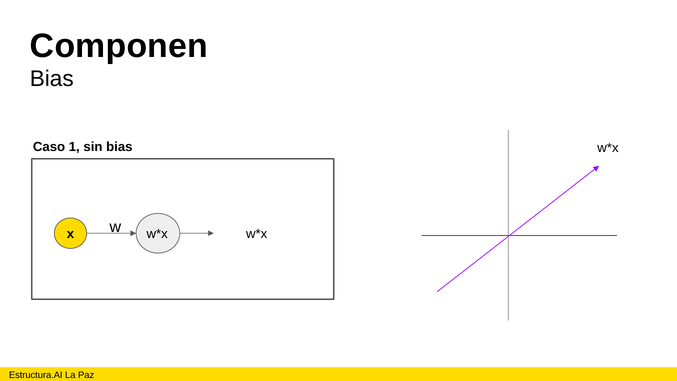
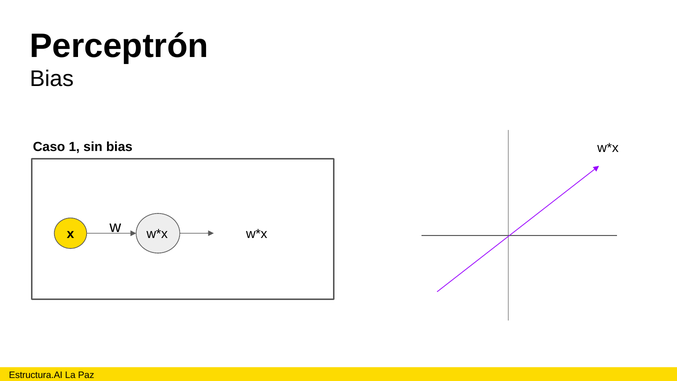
Componen: Componen -> Perceptrón
